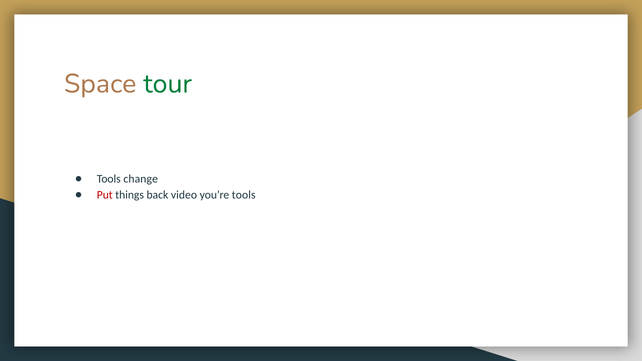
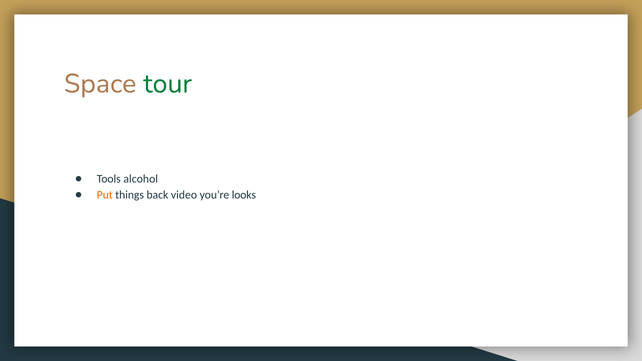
change: change -> alcohol
Put colour: red -> orange
you’re tools: tools -> looks
